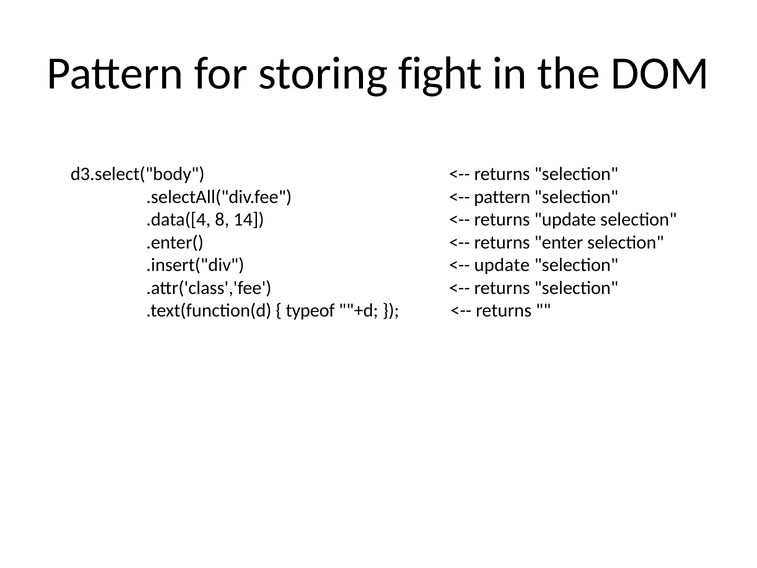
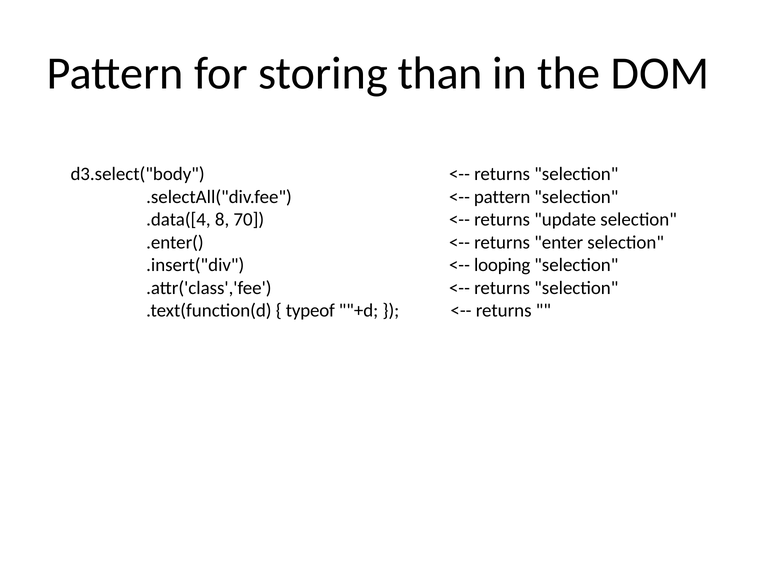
fight: fight -> than
14: 14 -> 70
update at (502, 265): update -> looping
